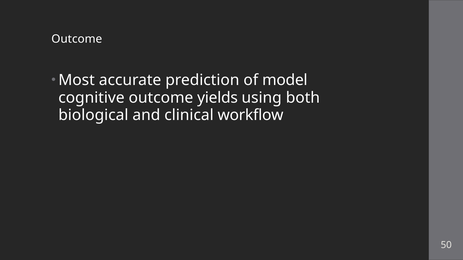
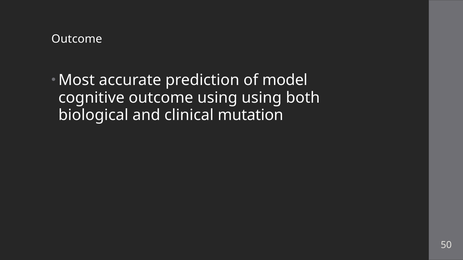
outcome yields: yields -> using
workflow: workflow -> mutation
